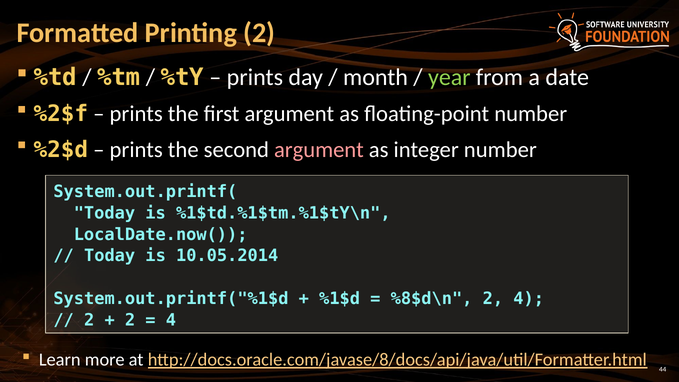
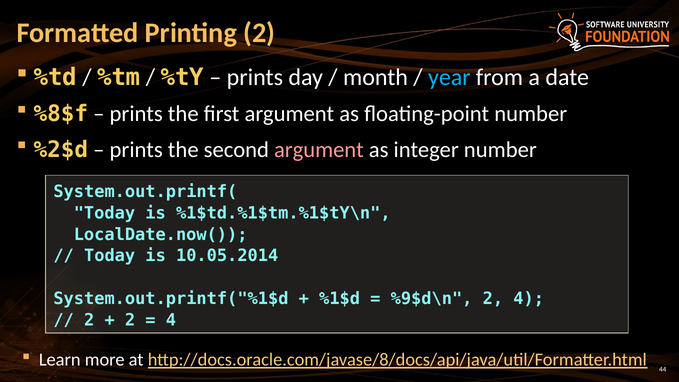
year colour: light green -> light blue
%2$f: %2$f -> %8$f
%8$d\n: %8$d\n -> %9$d\n
